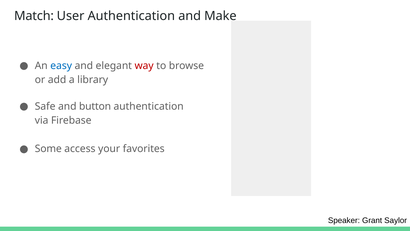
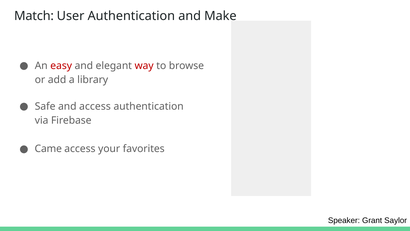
easy colour: blue -> red
and button: button -> access
Some: Some -> Came
